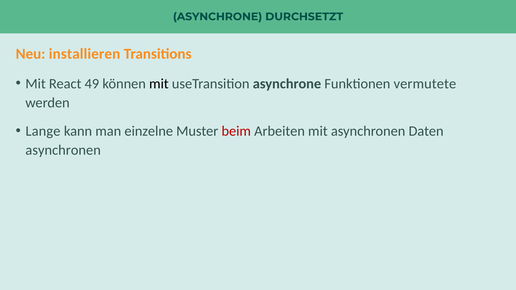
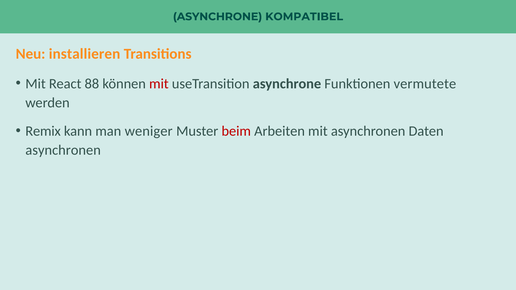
DURCHSETZT: DURCHSETZT -> KOMPATIBEL
49: 49 -> 88
mit at (159, 84) colour: black -> red
Lange: Lange -> Remix
einzelne: einzelne -> weniger
